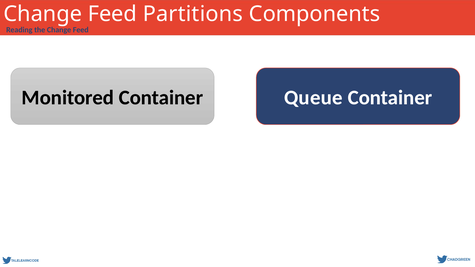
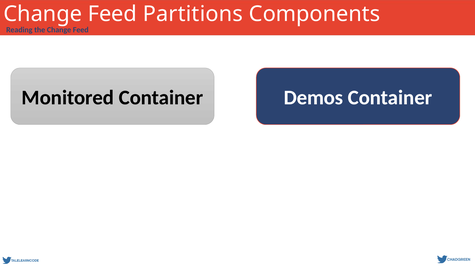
Queue: Queue -> Demos
